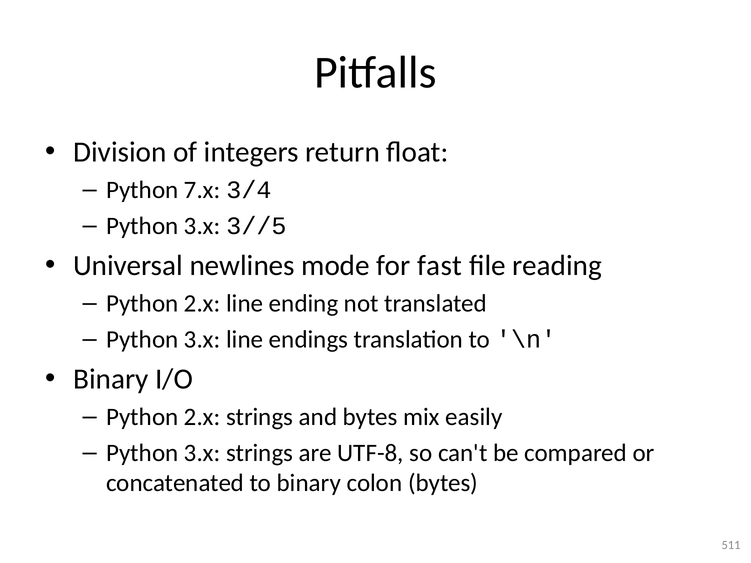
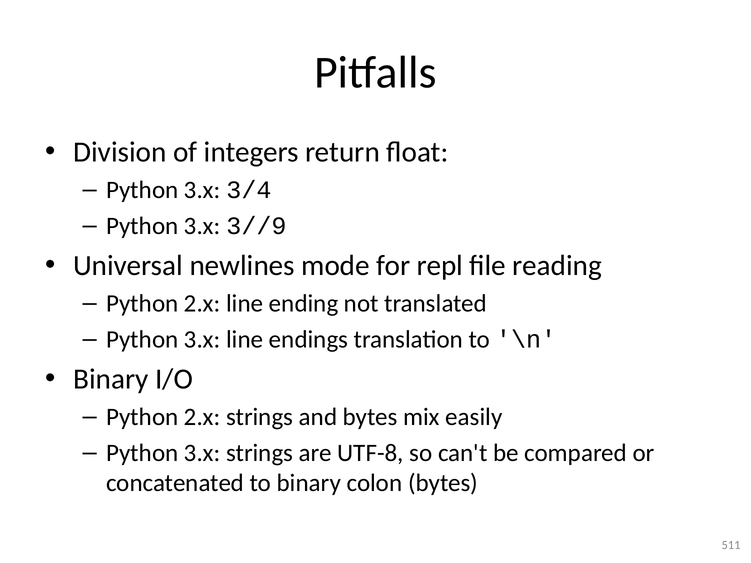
7.x at (202, 190): 7.x -> 3.x
3//5: 3//5 -> 3//9
fast: fast -> repl
